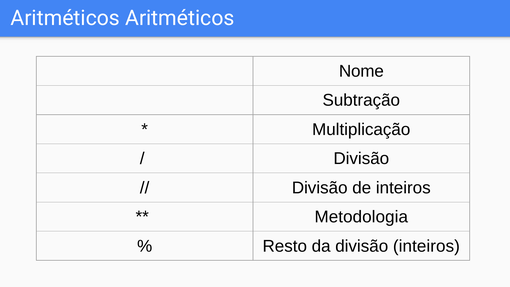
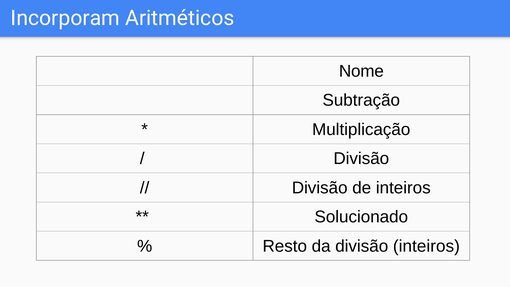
Aritméticos at (65, 18): Aritméticos -> Incorporam
Metodologia: Metodologia -> Solucionado
